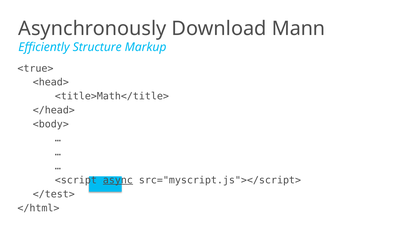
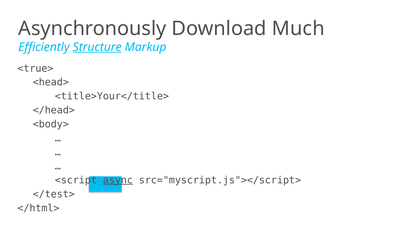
Mann: Mann -> Much
Structure underline: none -> present
<title>Math</title>: <title>Math</title> -> <title>Your</title>
